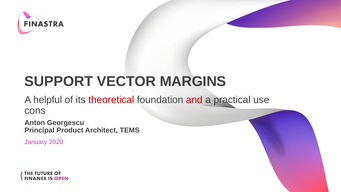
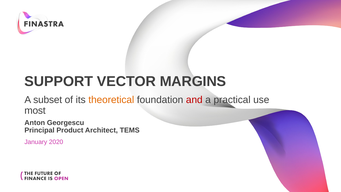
helpful: helpful -> subset
theoretical colour: red -> orange
cons: cons -> most
